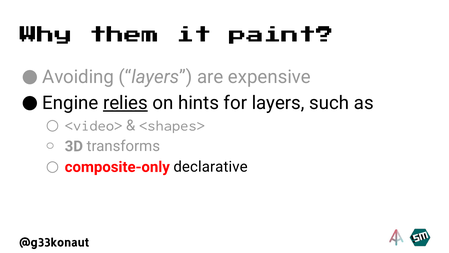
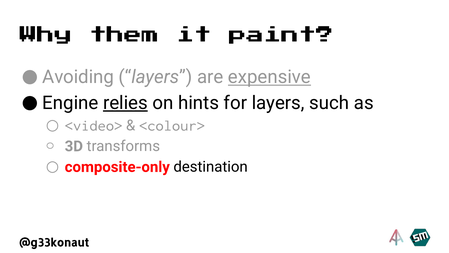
expensive underline: none -> present
<shapes>: <shapes> -> <colour>
declarative: declarative -> destination
